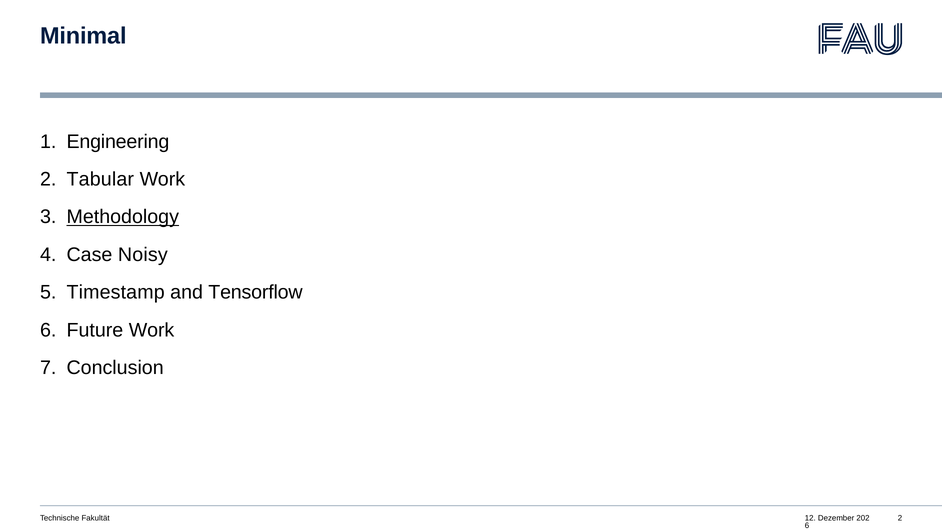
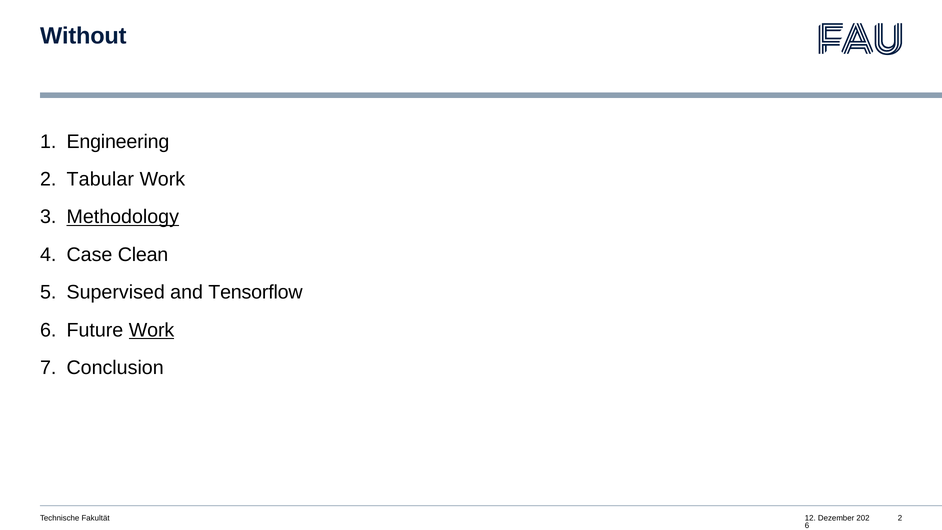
Minimal: Minimal -> Without
Noisy: Noisy -> Clean
Timestamp: Timestamp -> Supervised
Work at (152, 330) underline: none -> present
